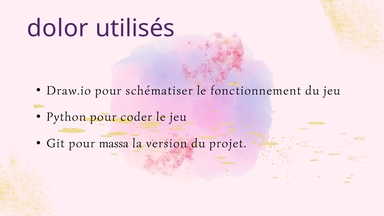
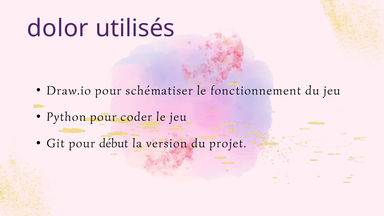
massa: massa -> début
